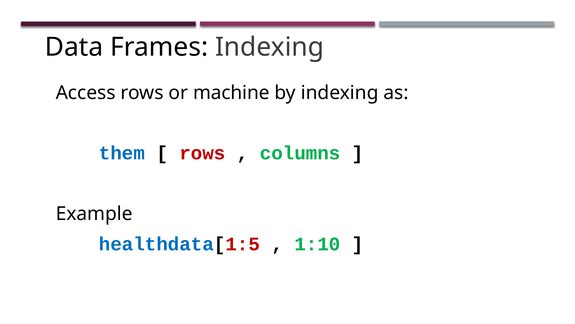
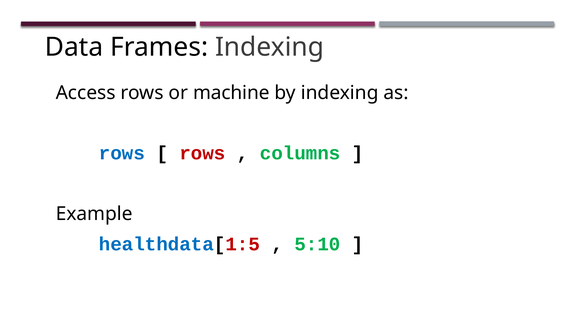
them at (122, 153): them -> rows
1:10: 1:10 -> 5:10
